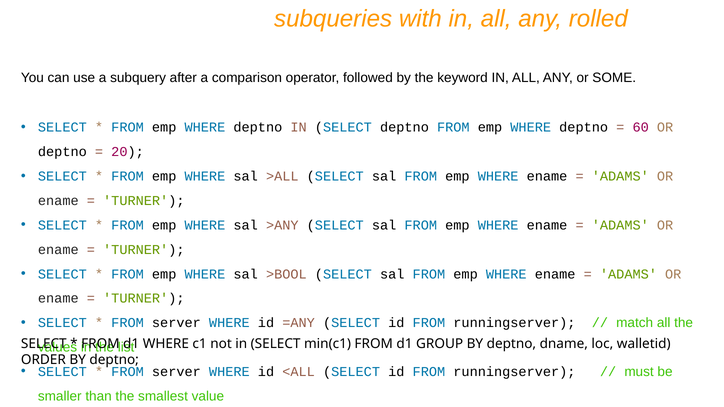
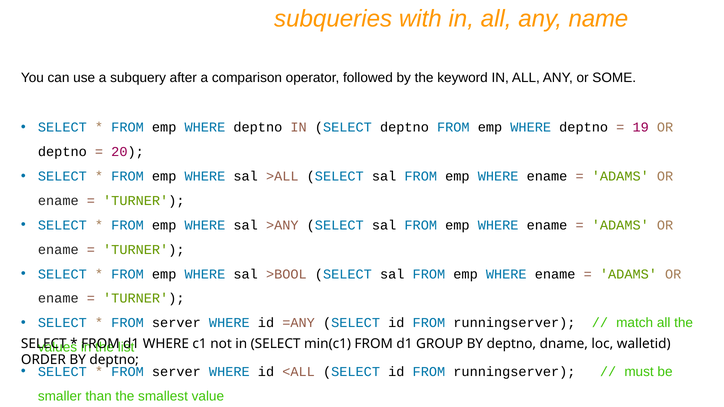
rolled: rolled -> name
60: 60 -> 19
